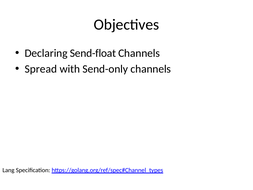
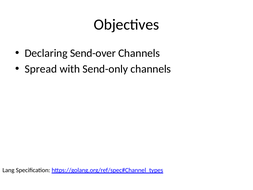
Send-float: Send-float -> Send-over
